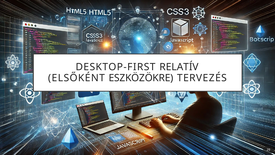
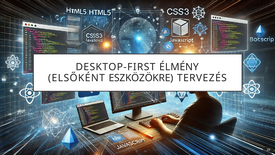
RELATÍV: RELATÍV -> ÉLMÉNY
